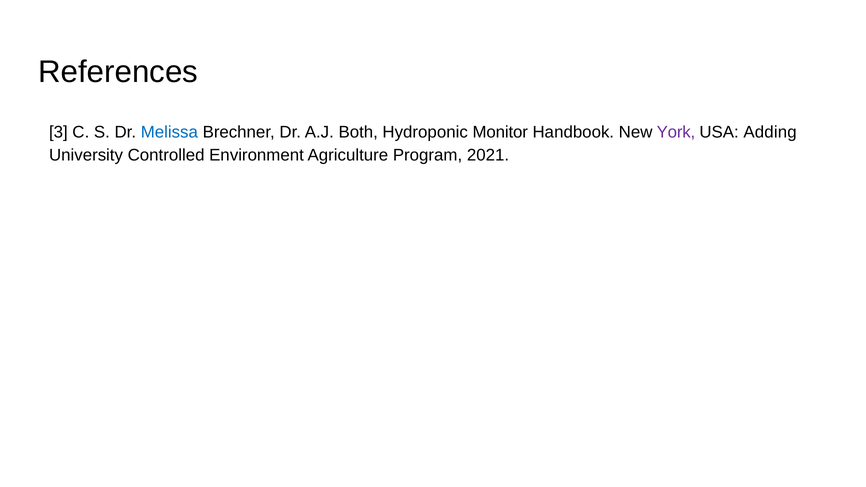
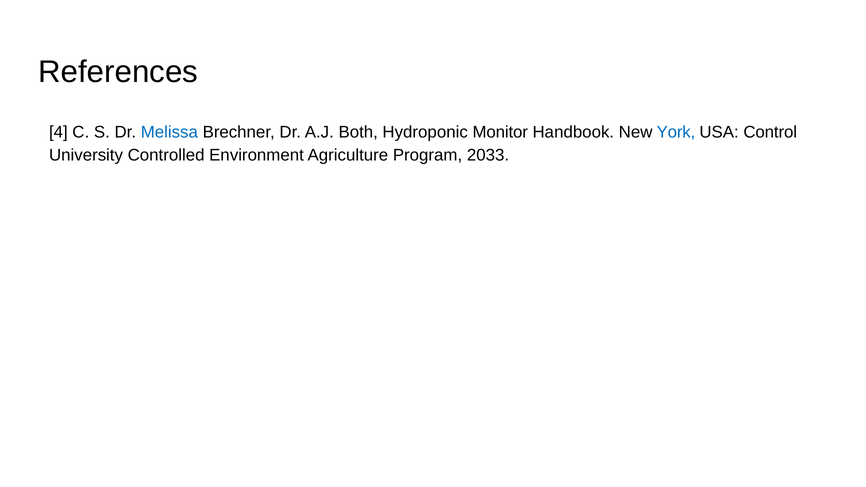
3: 3 -> 4
York colour: purple -> blue
Adding: Adding -> Control
2021: 2021 -> 2033
